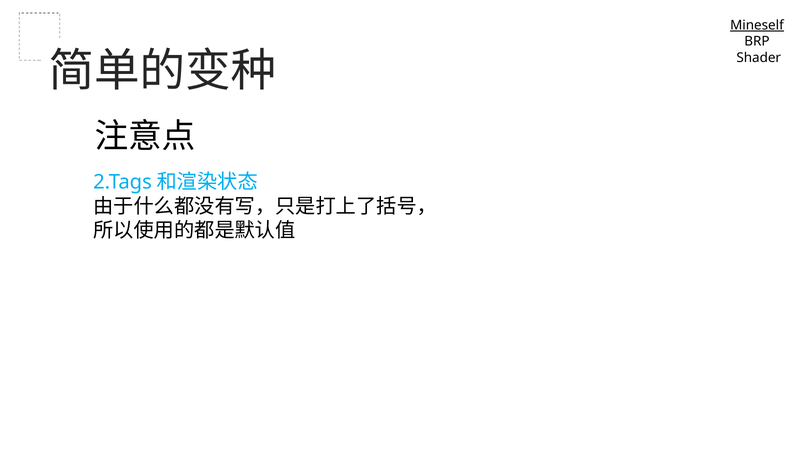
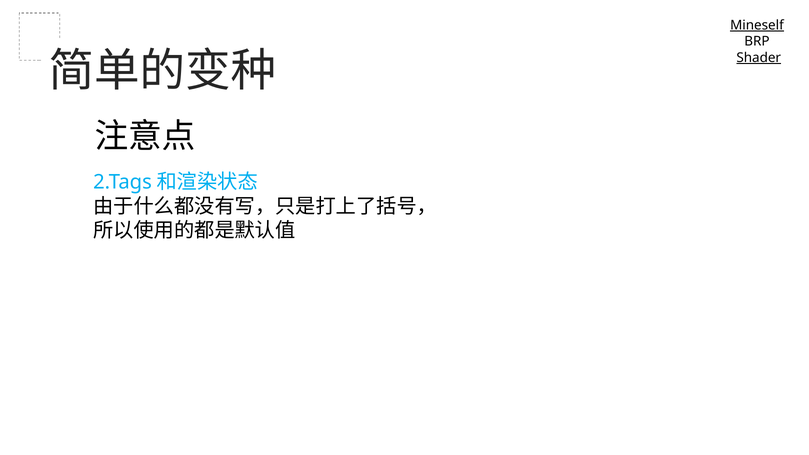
Shader underline: none -> present
